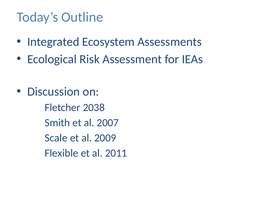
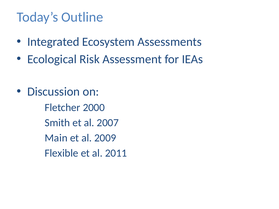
2038: 2038 -> 2000
Scale: Scale -> Main
